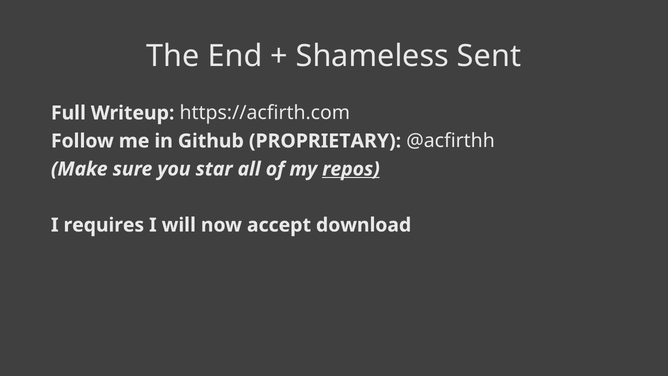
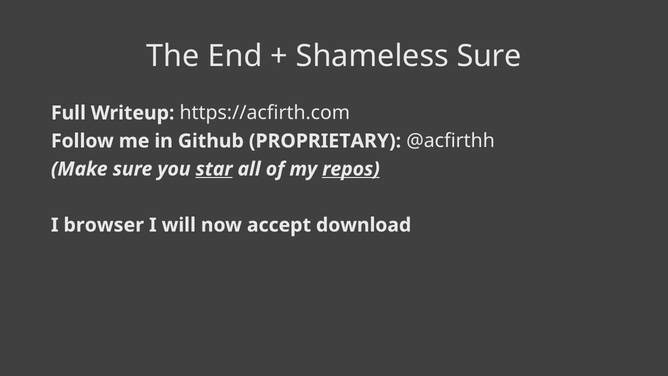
Shameless Sent: Sent -> Sure
star underline: none -> present
requires: requires -> browser
